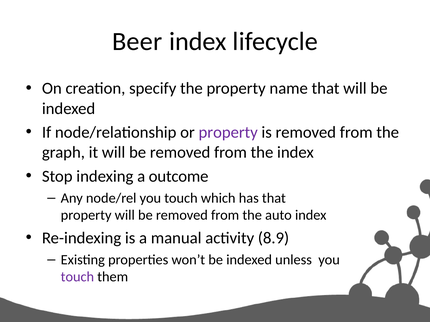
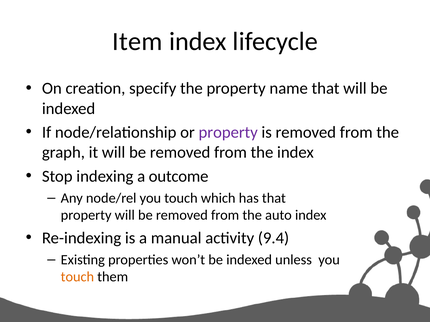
Beer: Beer -> Item
8.9: 8.9 -> 9.4
touch at (77, 277) colour: purple -> orange
